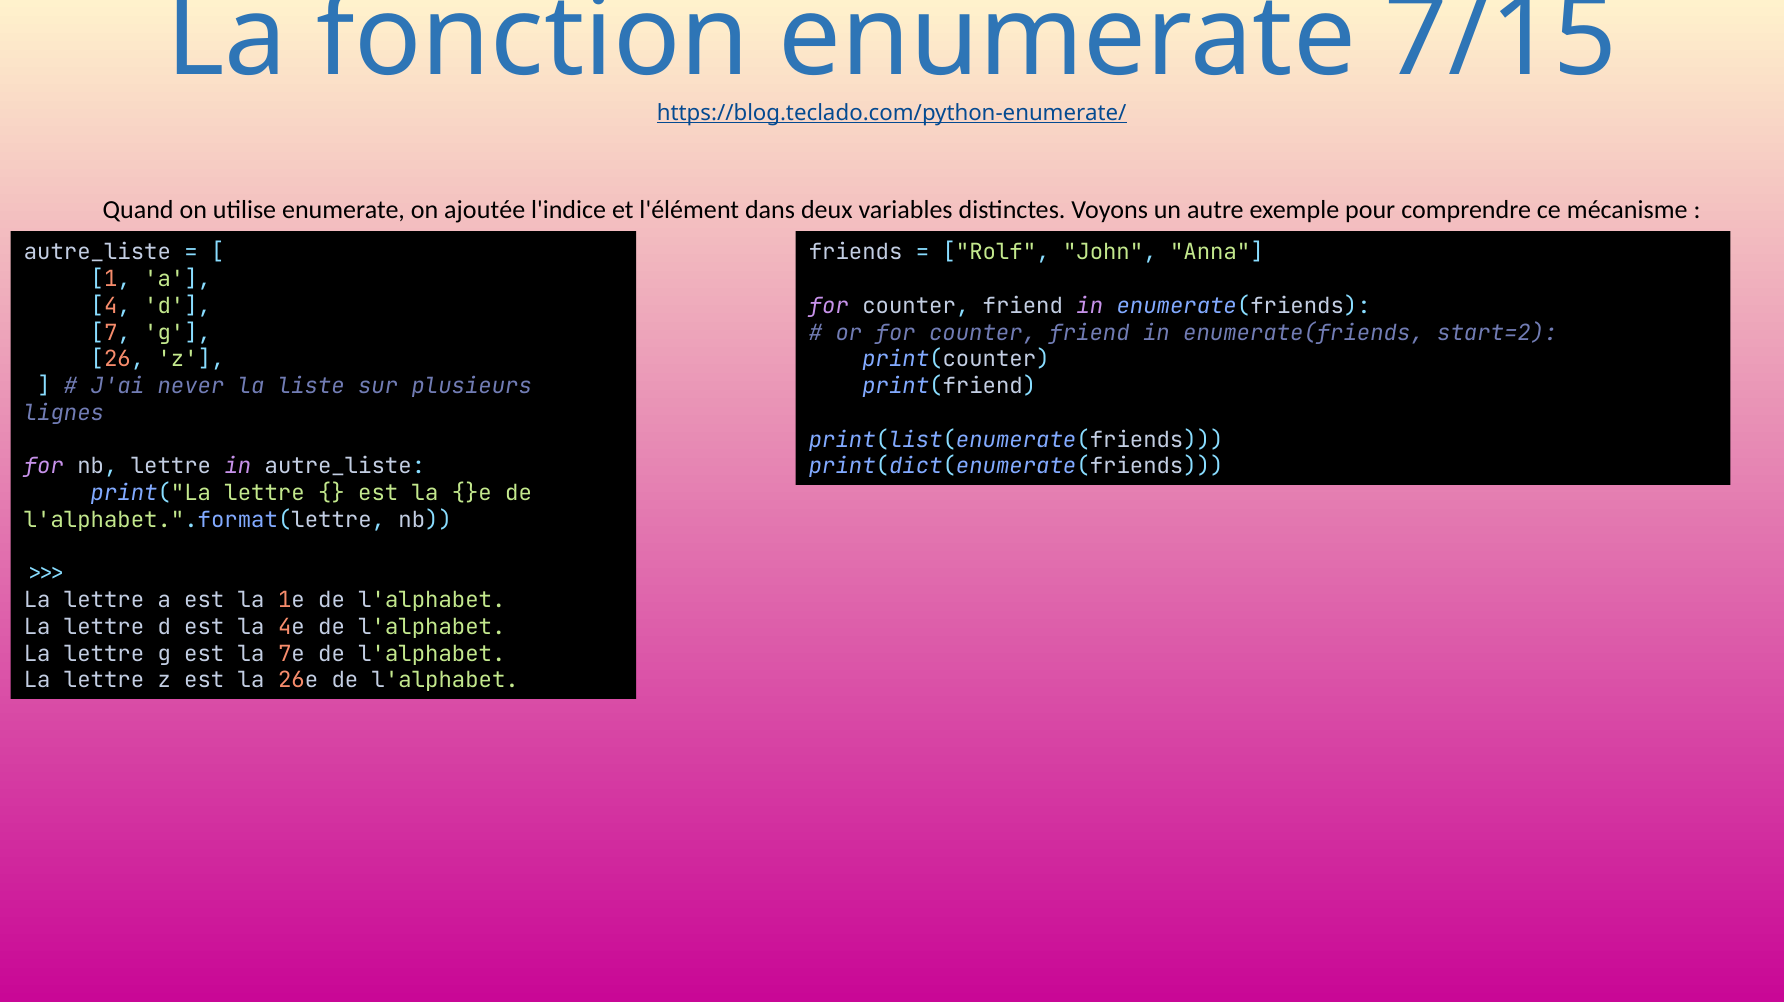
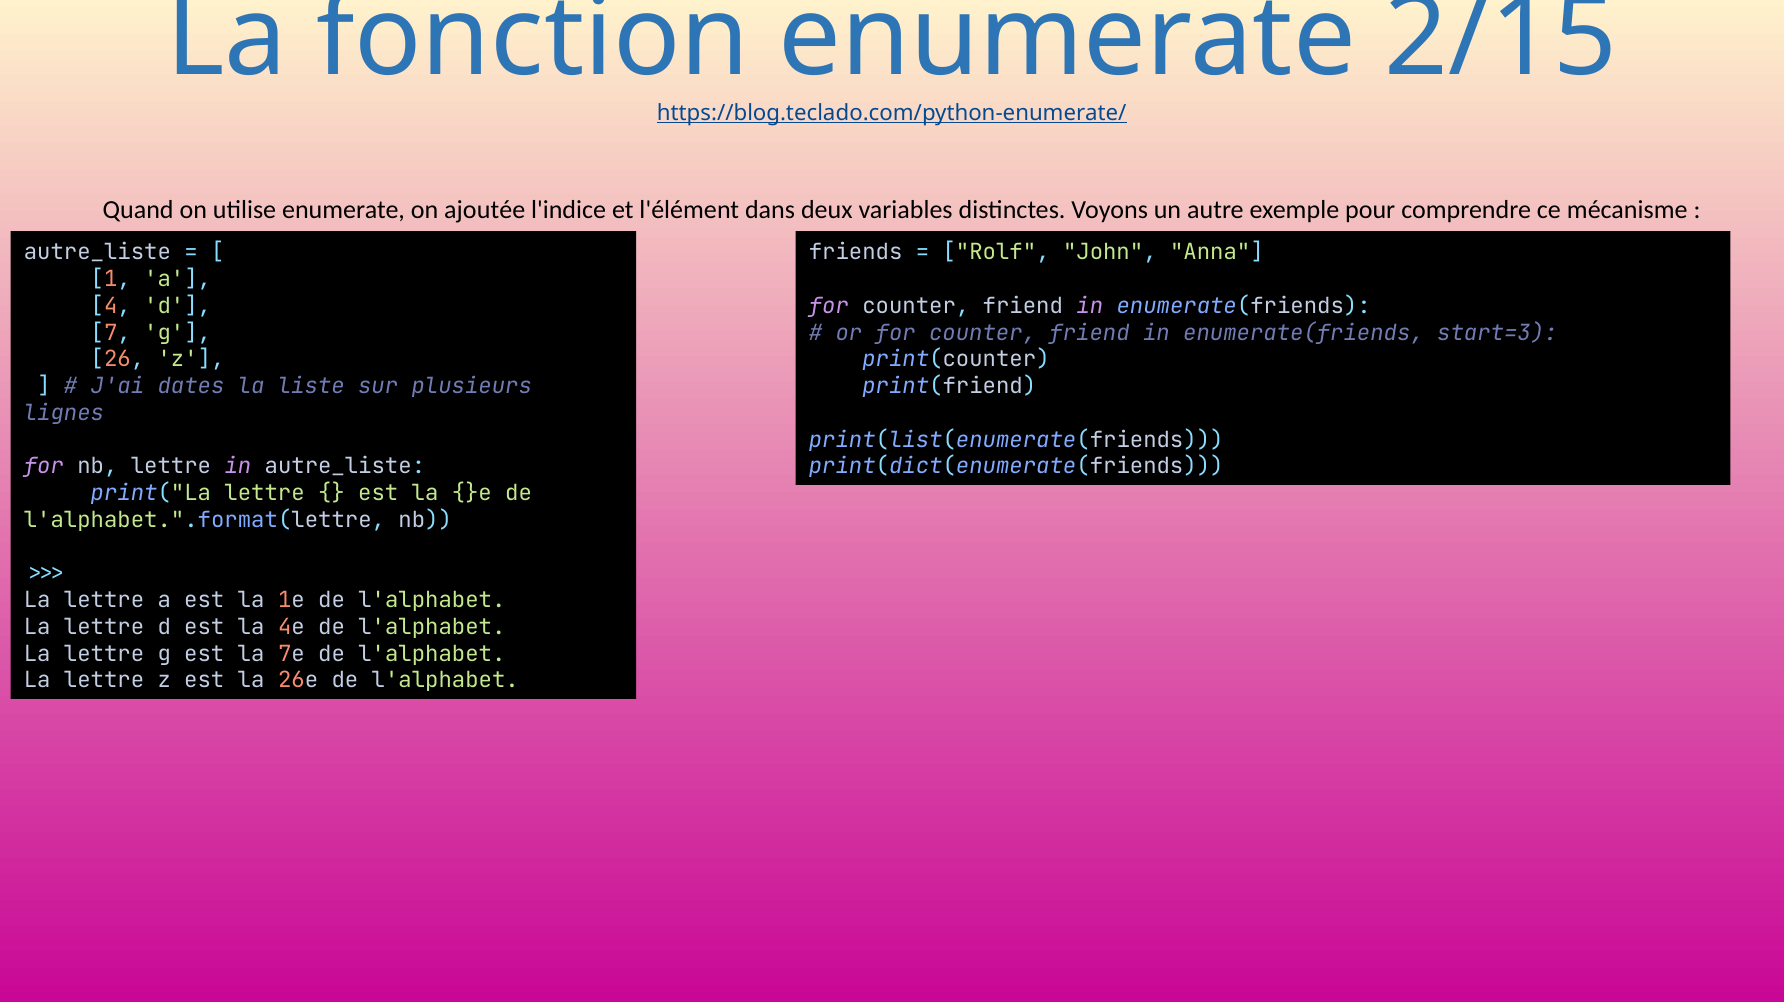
7/15: 7/15 -> 2/15
start=2: start=2 -> start=3
never: never -> dates
